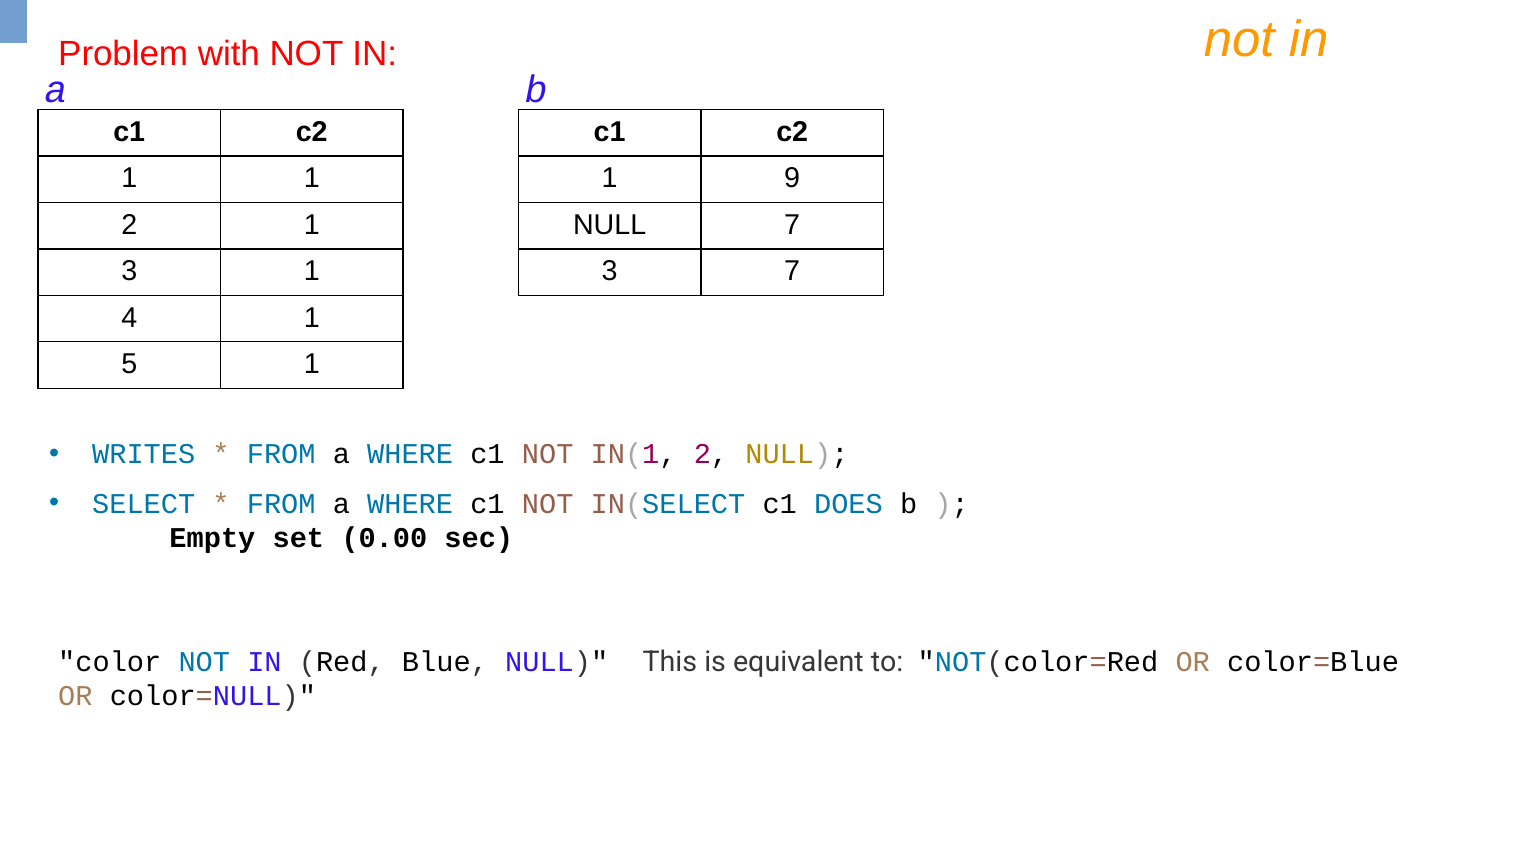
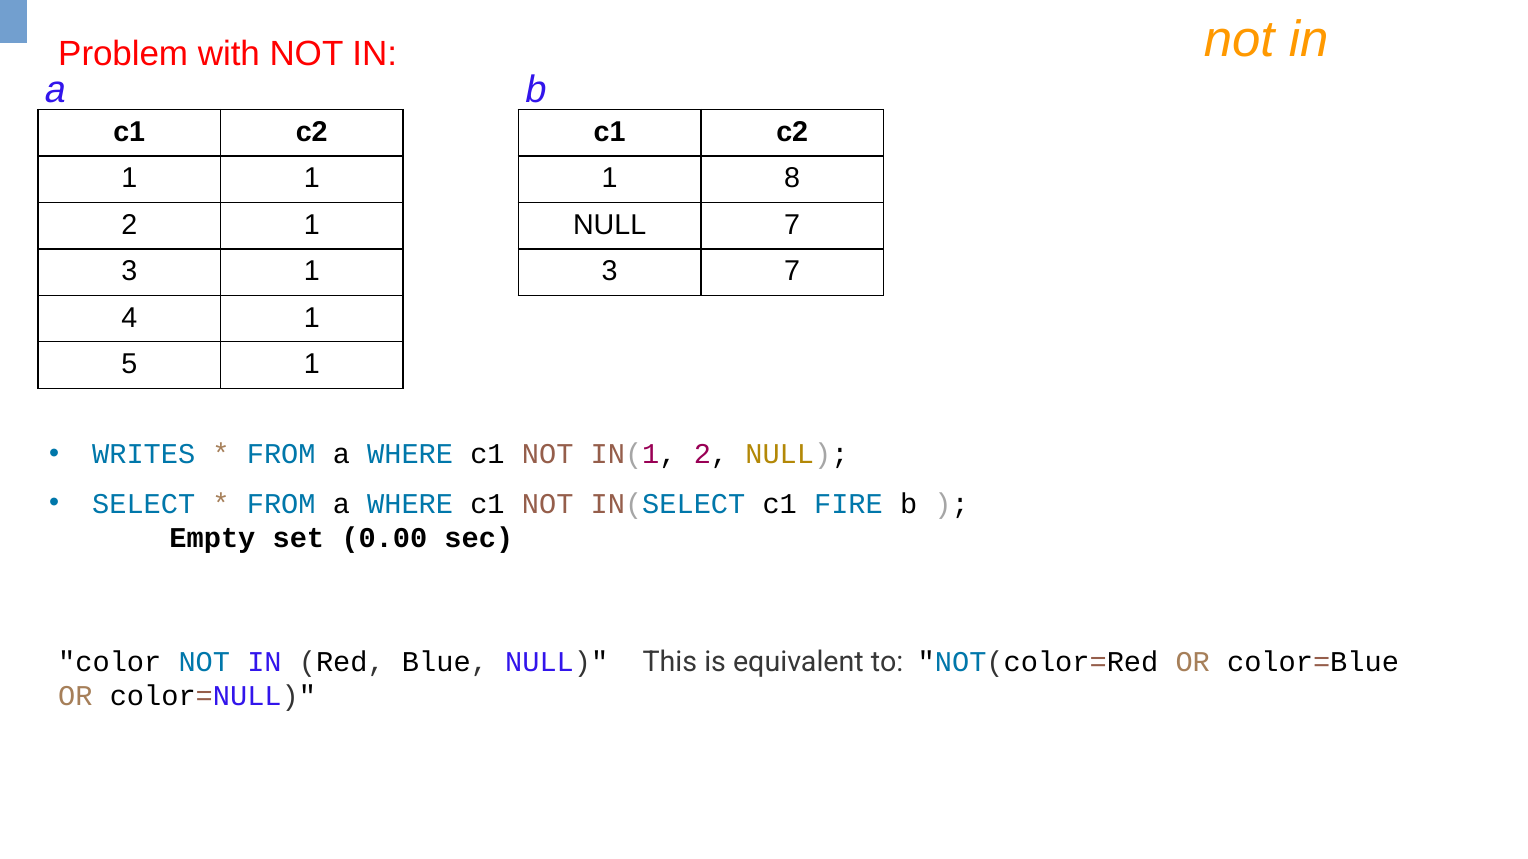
9: 9 -> 8
DOES: DOES -> FIRE
